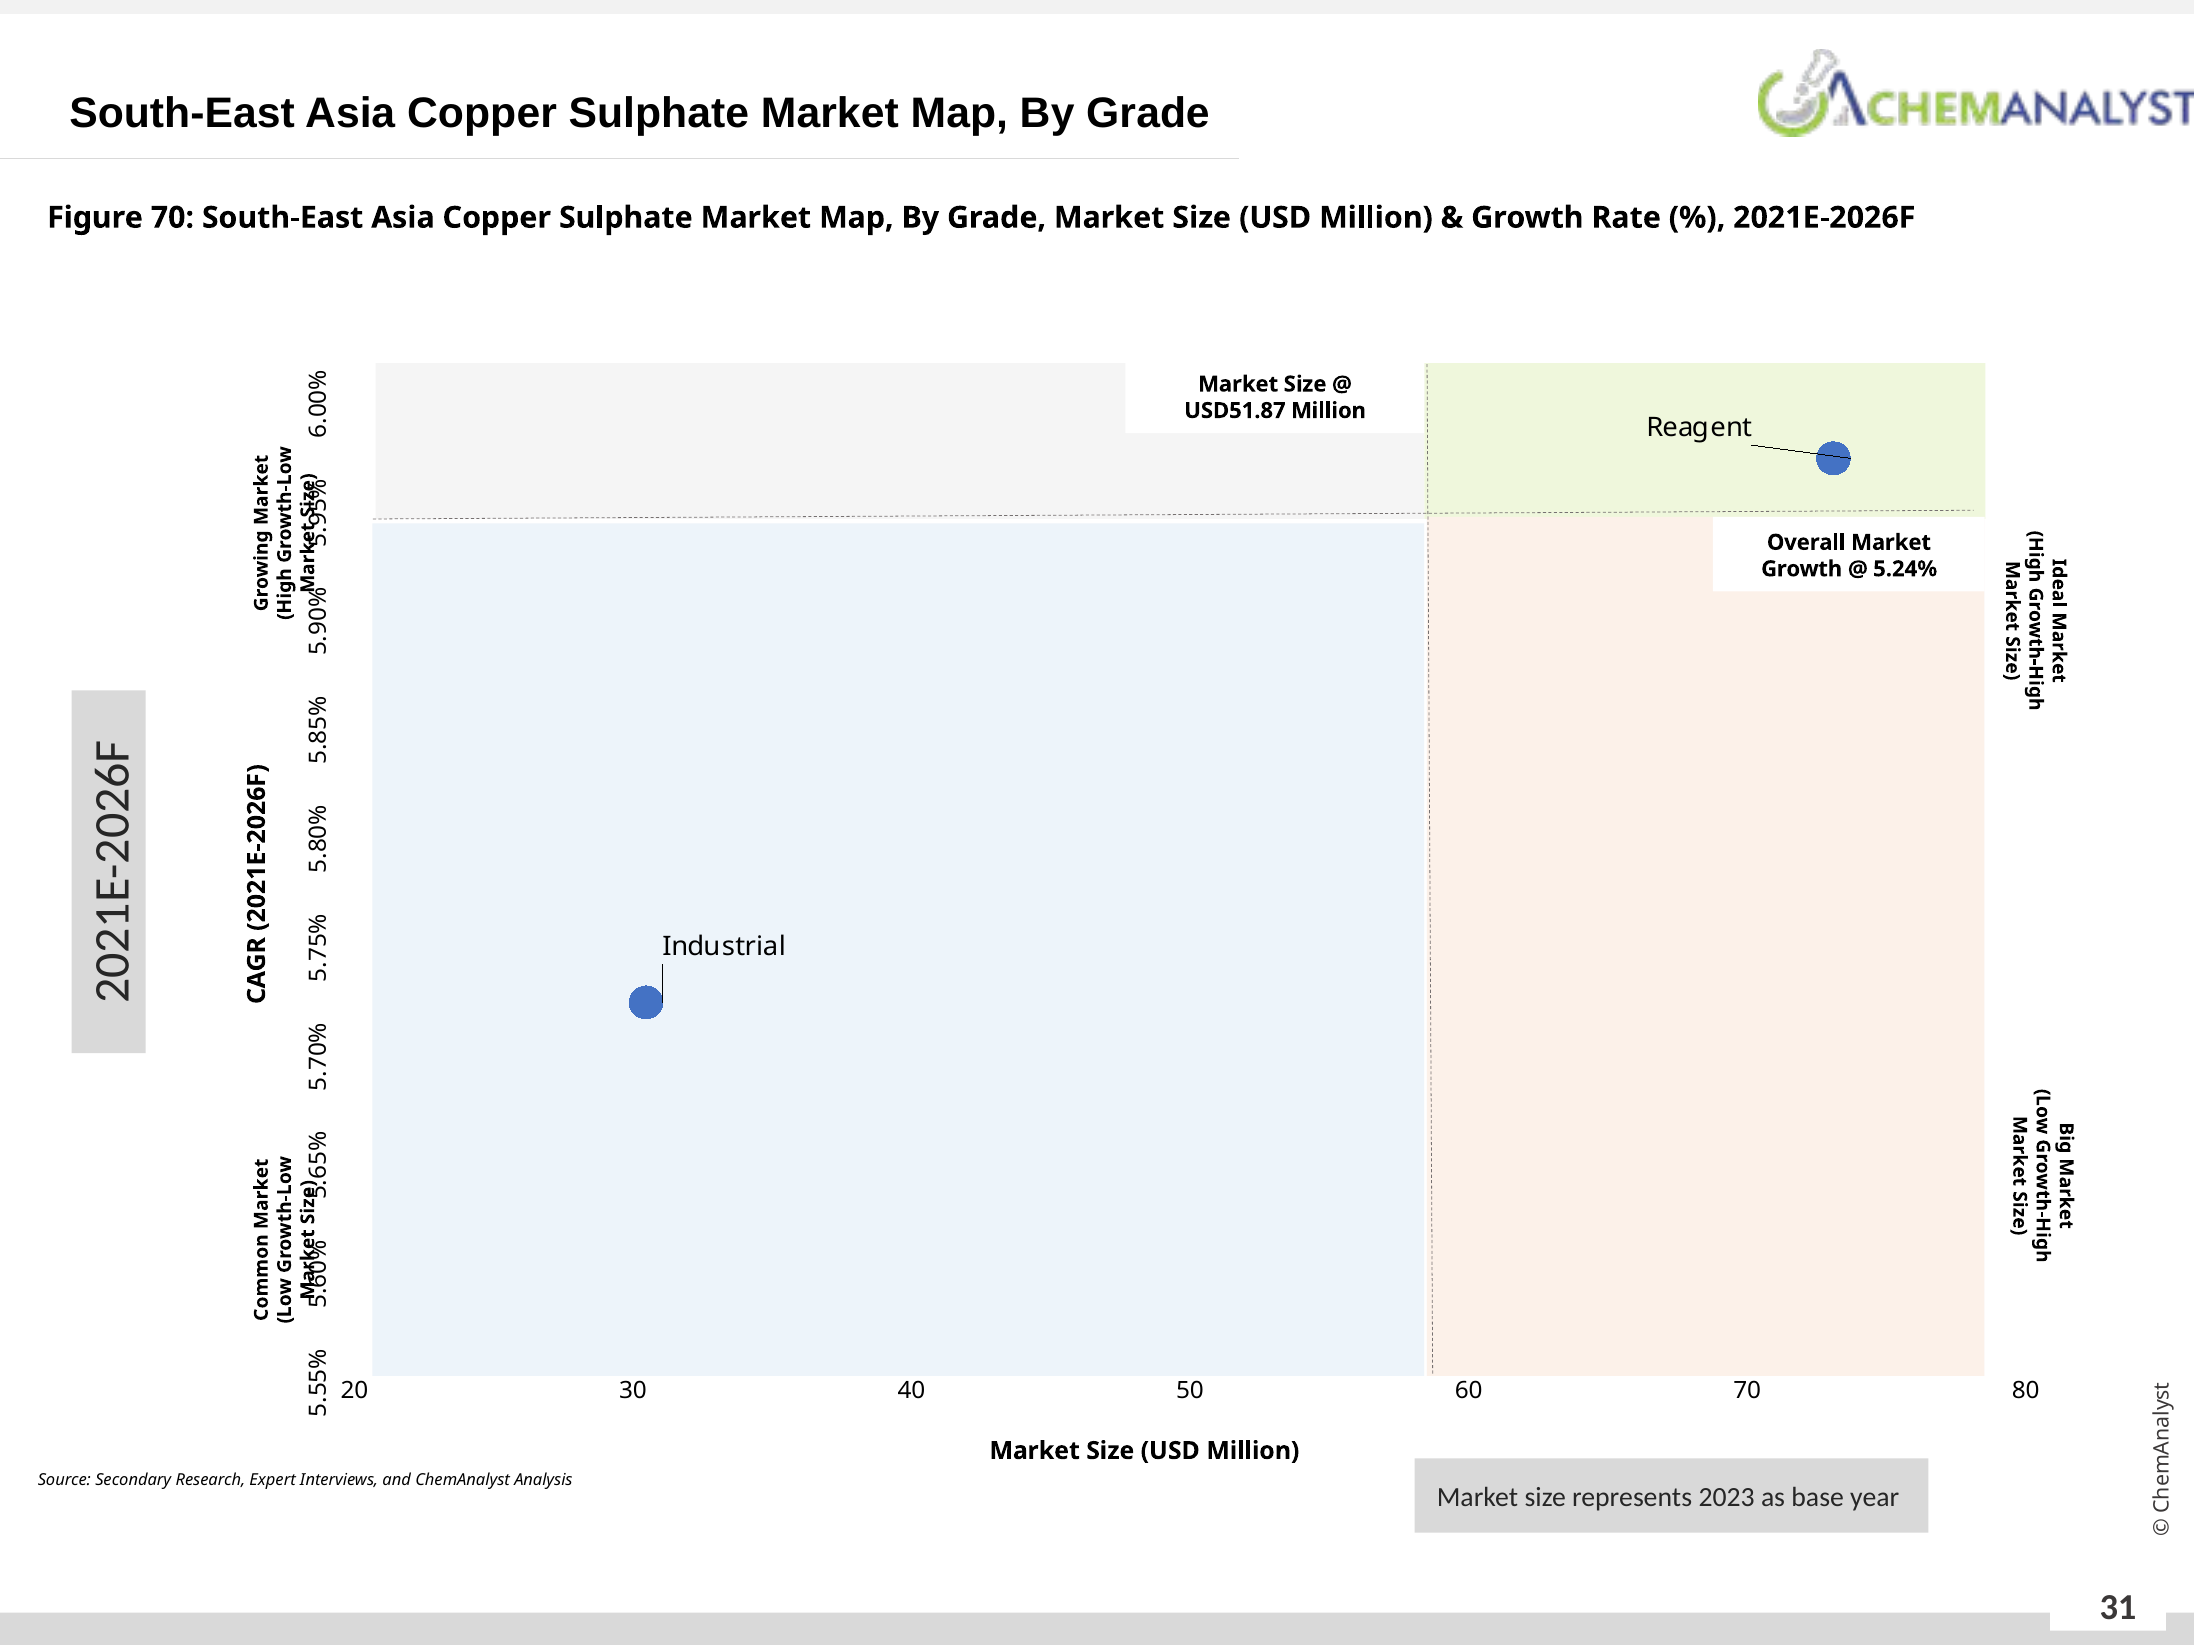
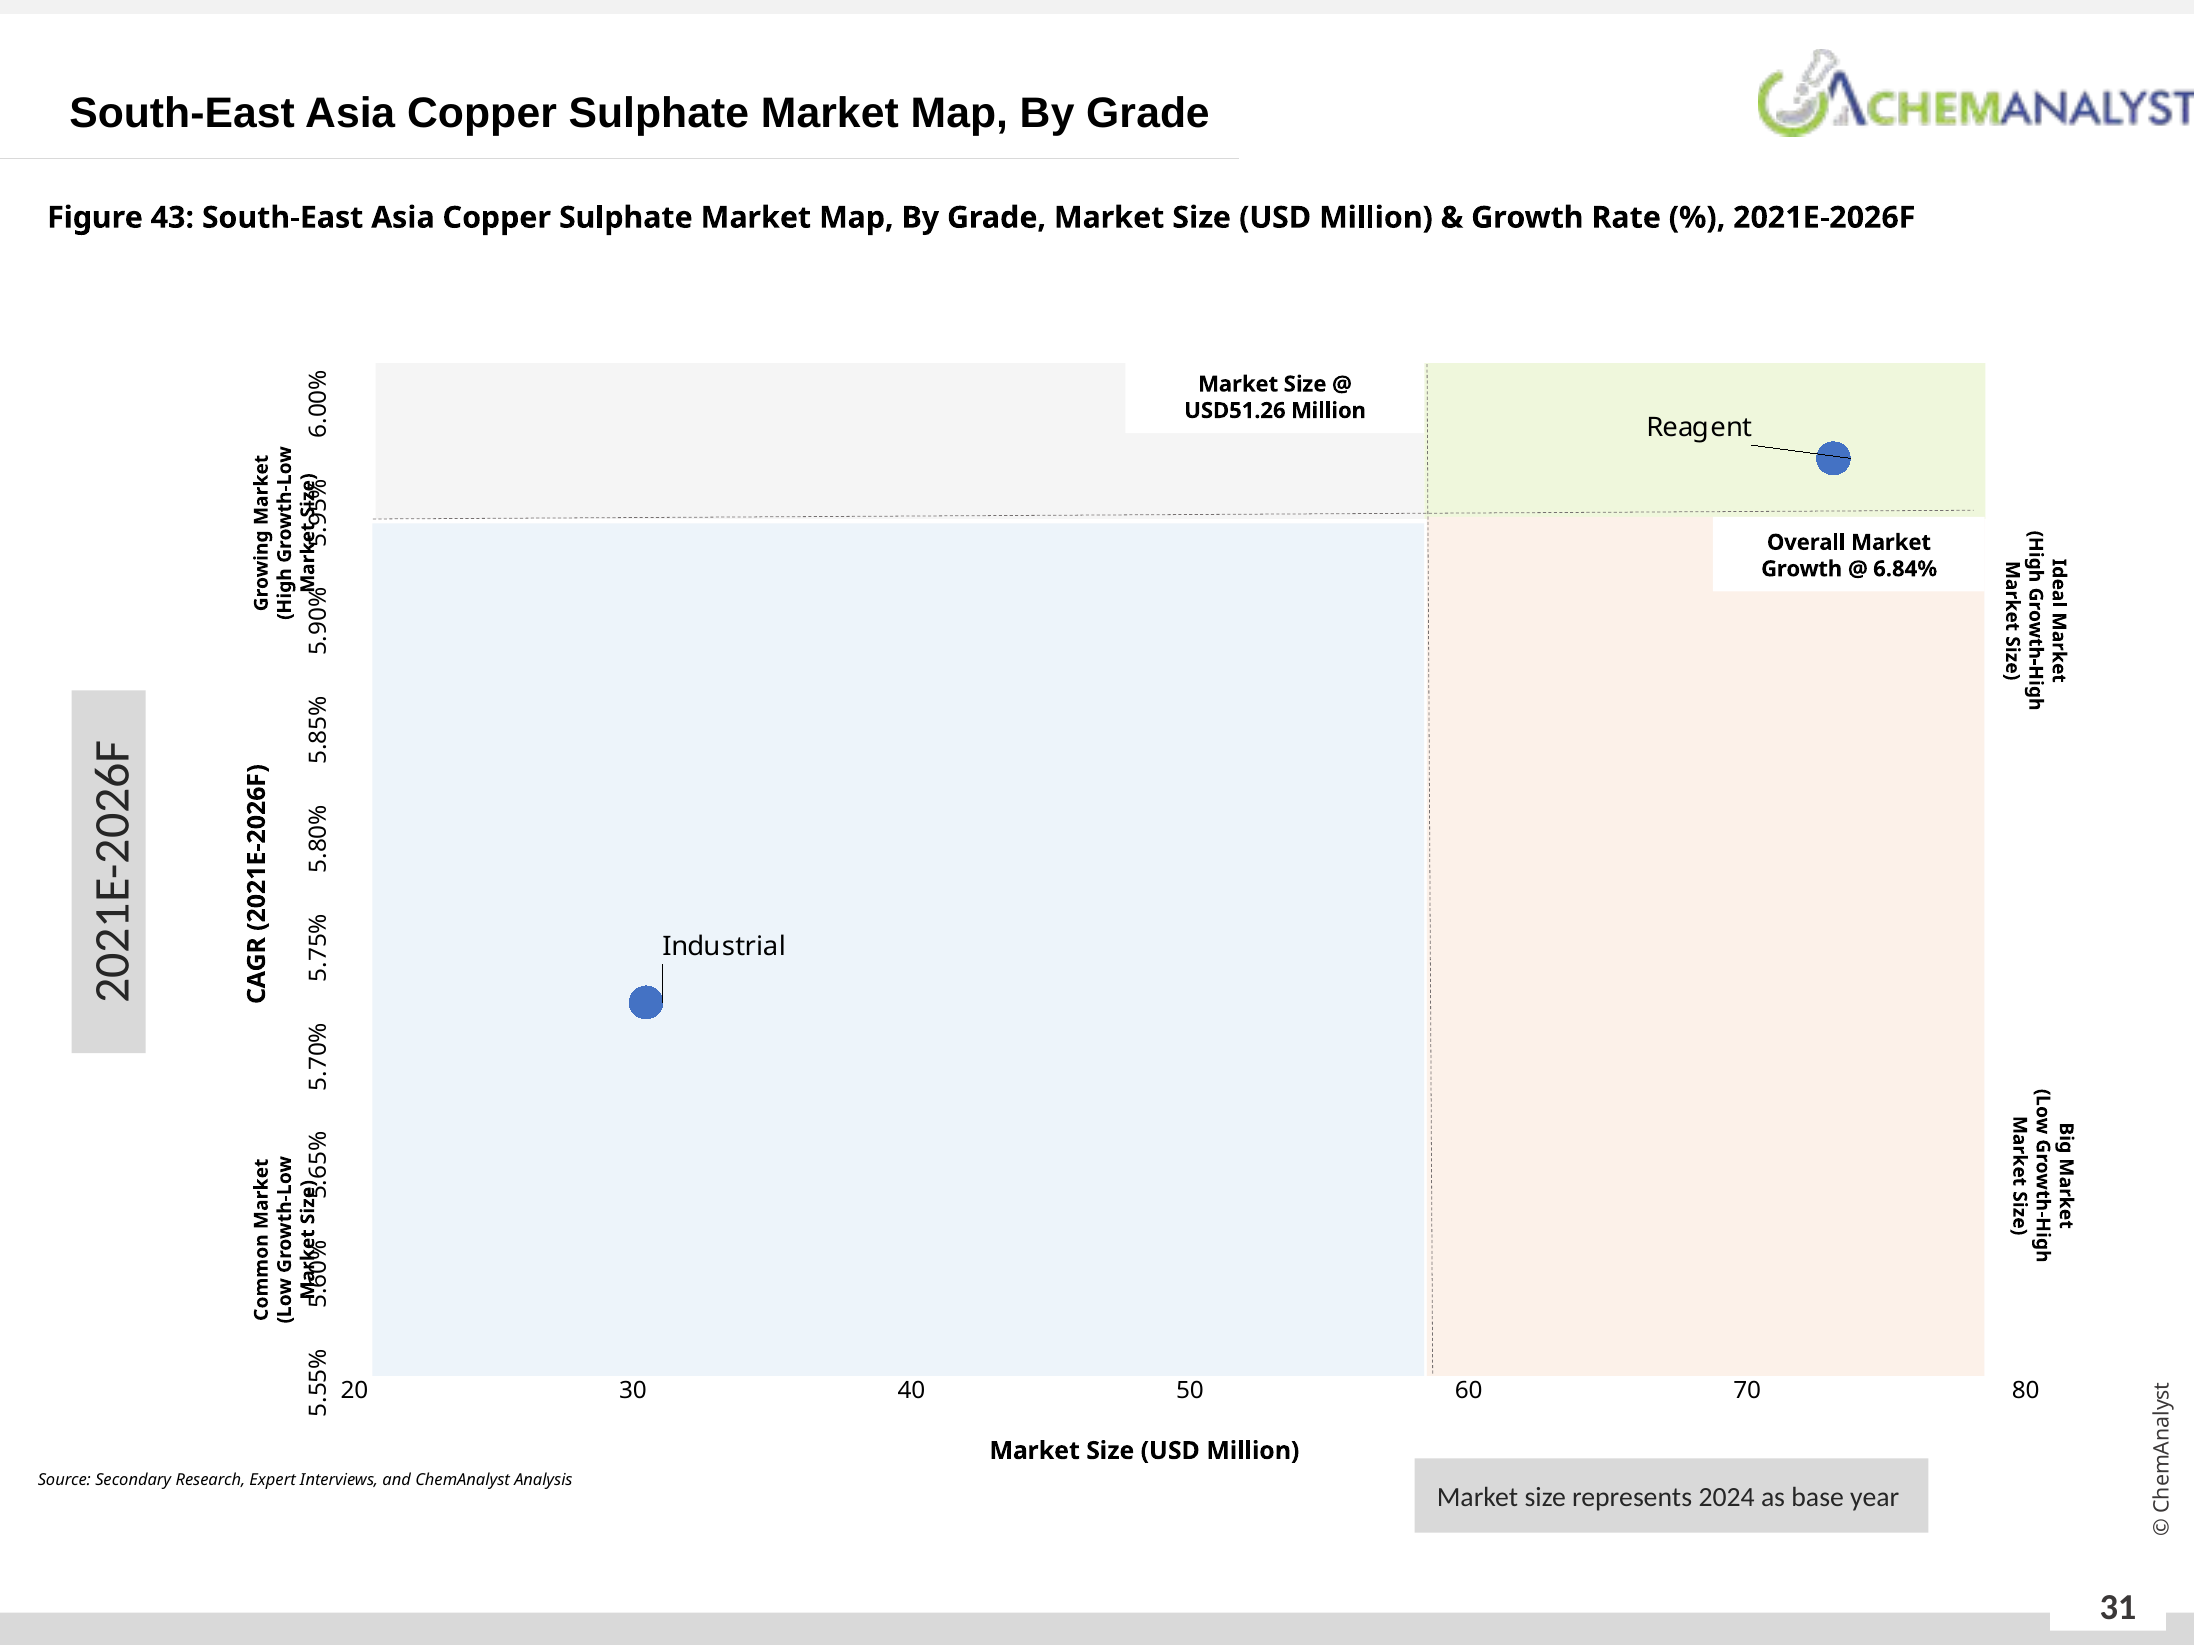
Figure 70: 70 -> 43
USD51.87: USD51.87 -> USD51.26
5.24%: 5.24% -> 6.84%
2023: 2023 -> 2024
